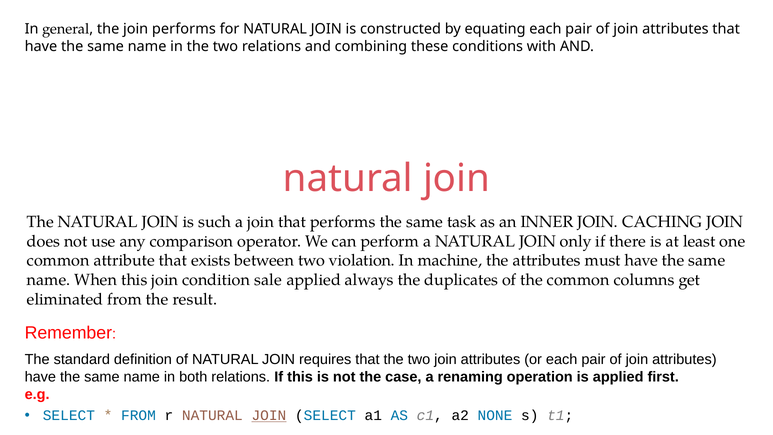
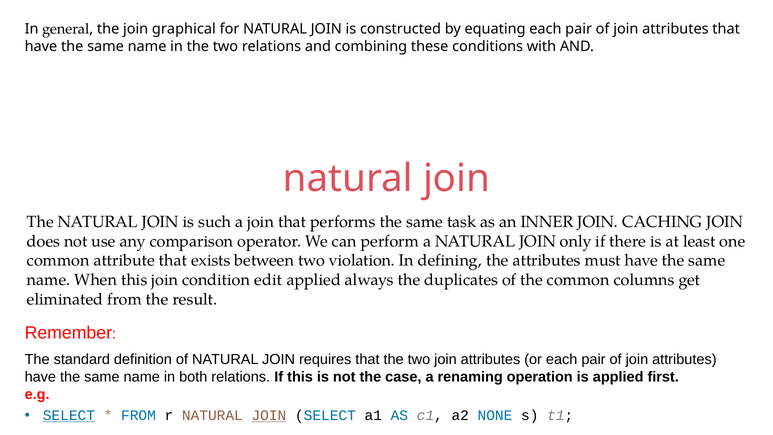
join performs: performs -> graphical
machine: machine -> defining
sale: sale -> edit
SELECT at (69, 415) underline: none -> present
